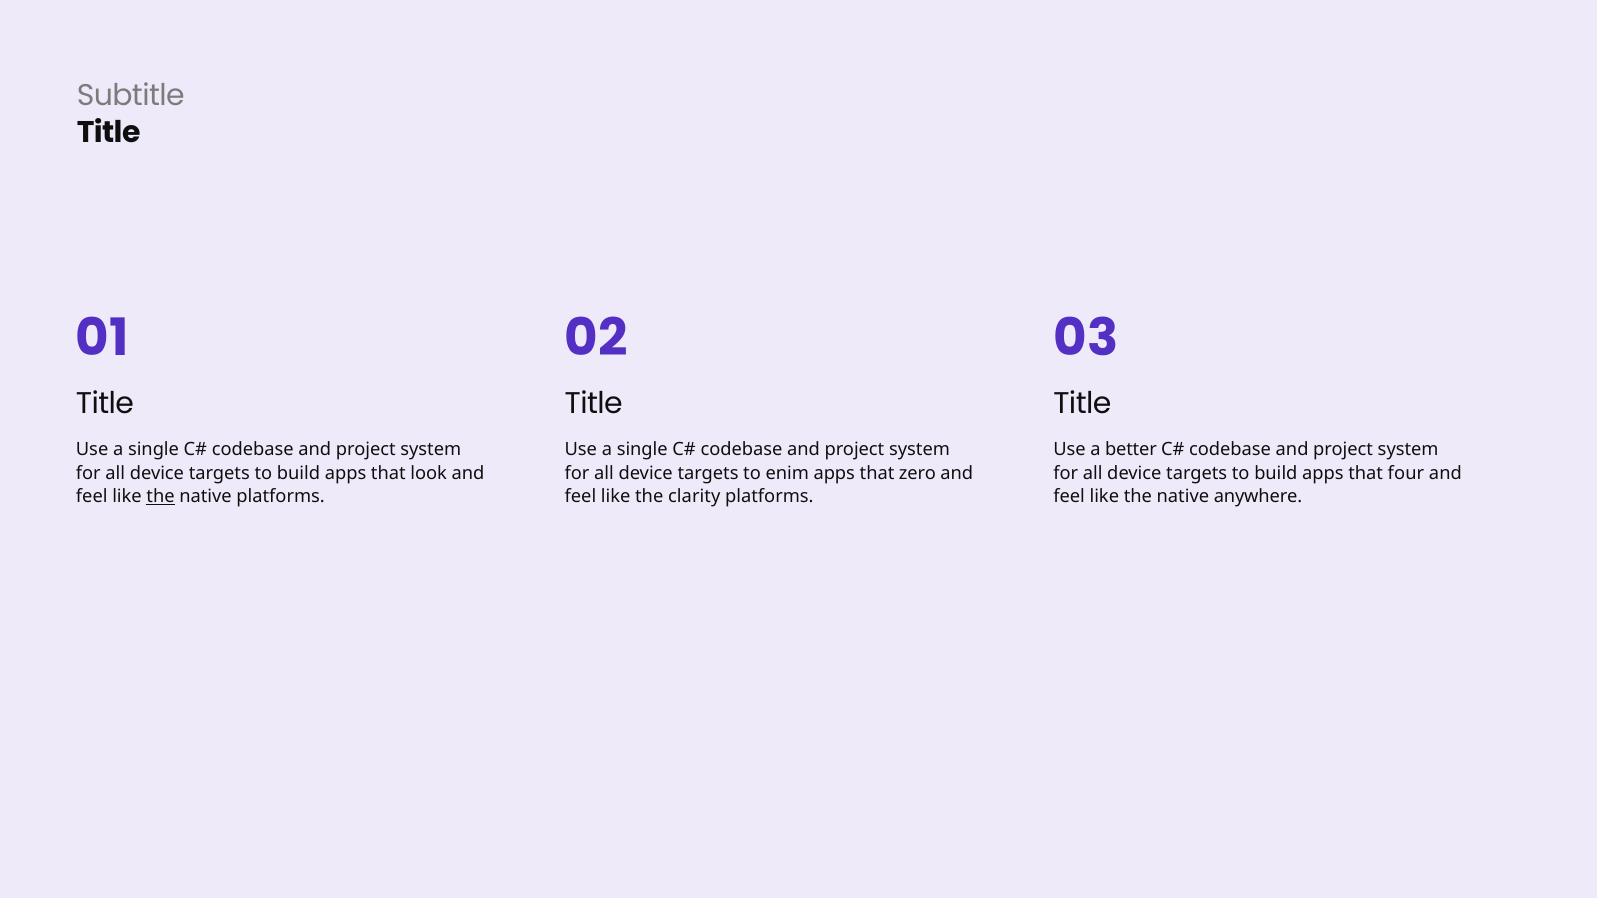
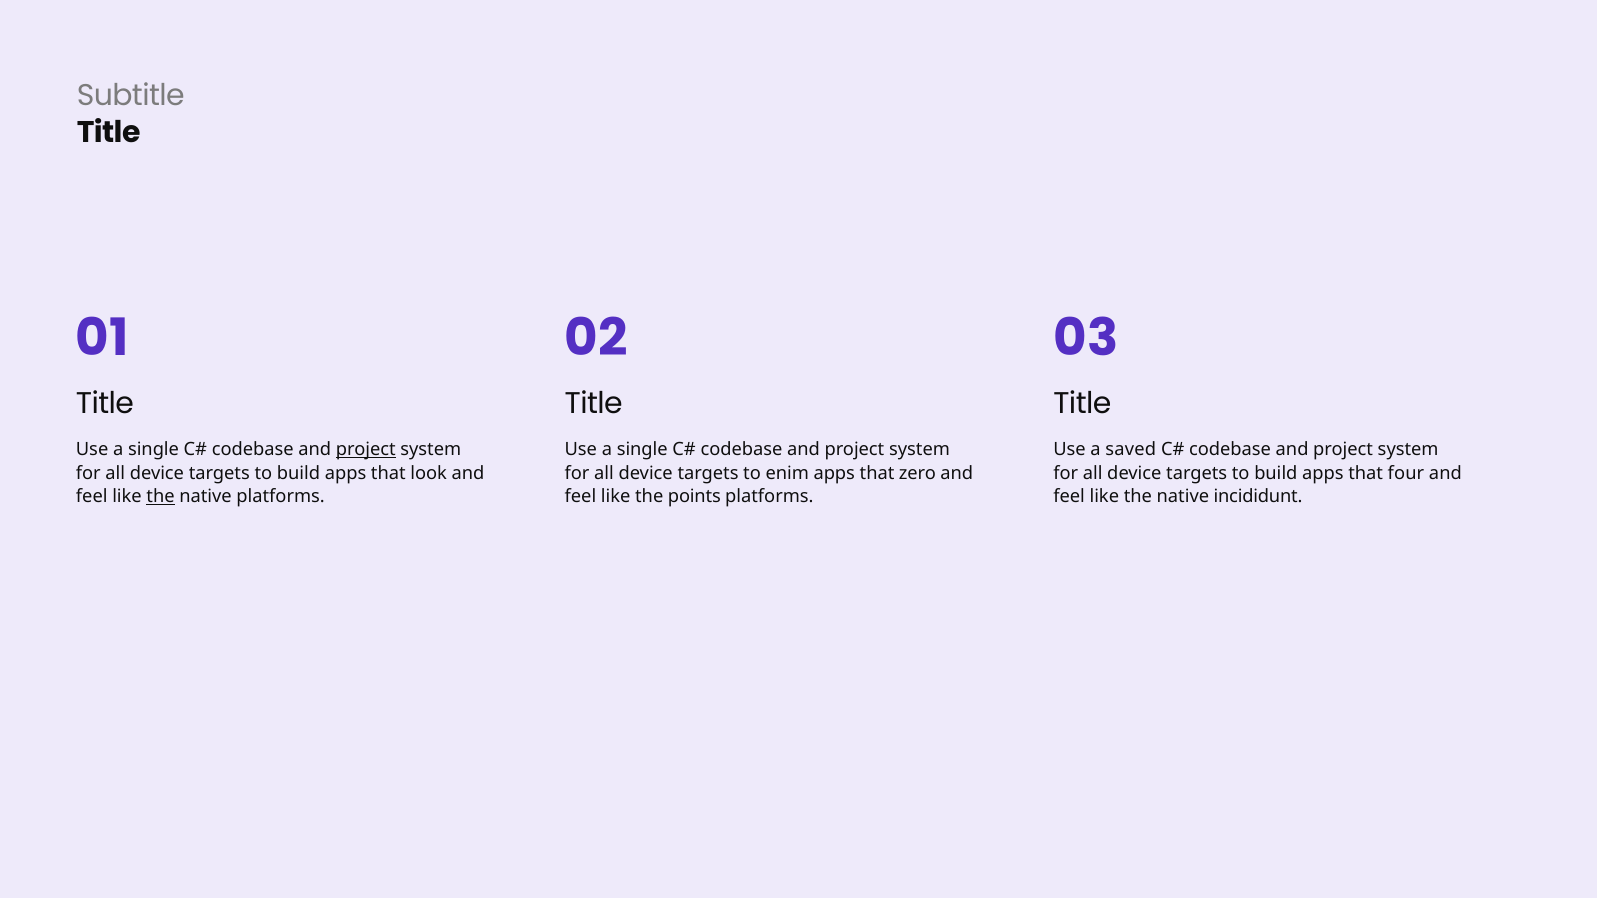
project at (366, 450) underline: none -> present
better: better -> saved
clarity: clarity -> points
anywhere: anywhere -> incididunt
